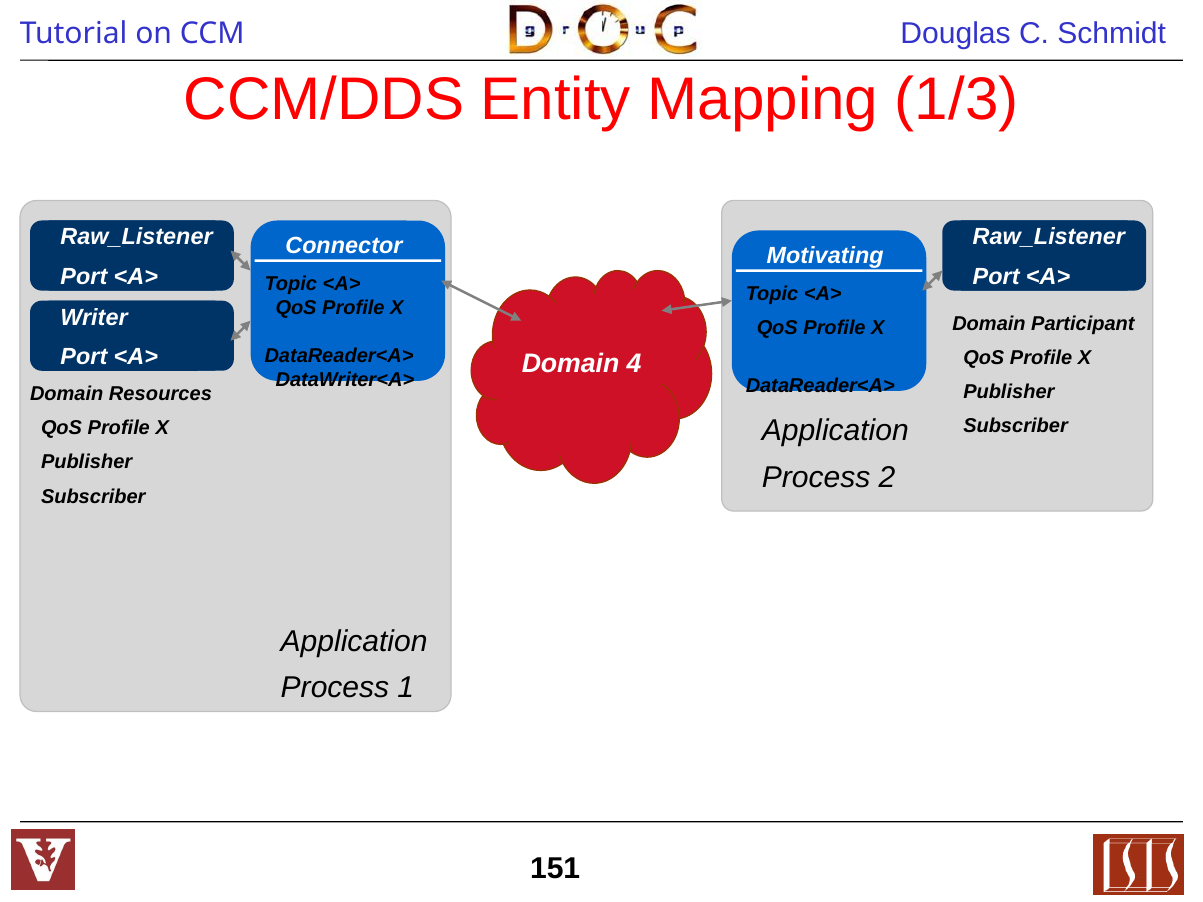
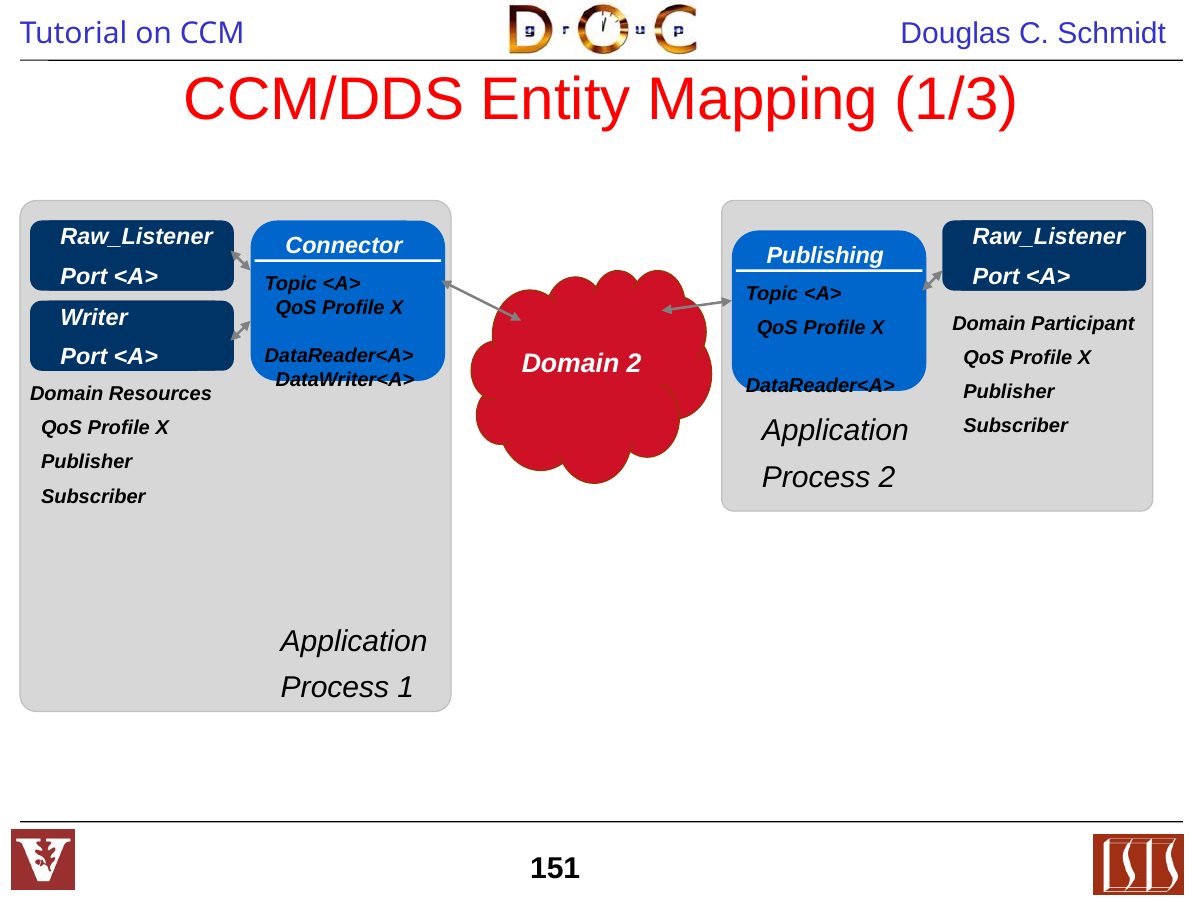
Motivating: Motivating -> Publishing
Domain 4: 4 -> 2
